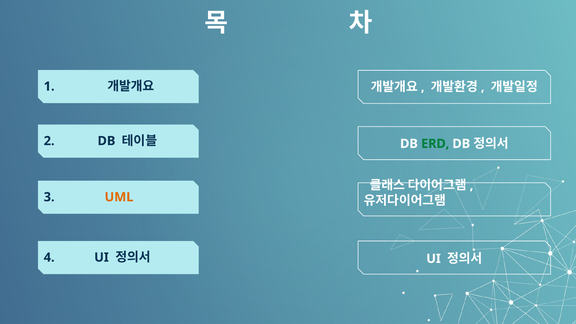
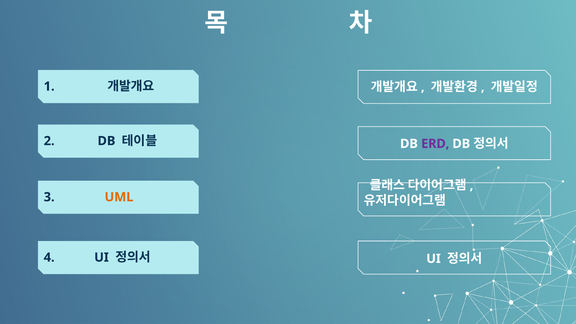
ERD colour: green -> purple
